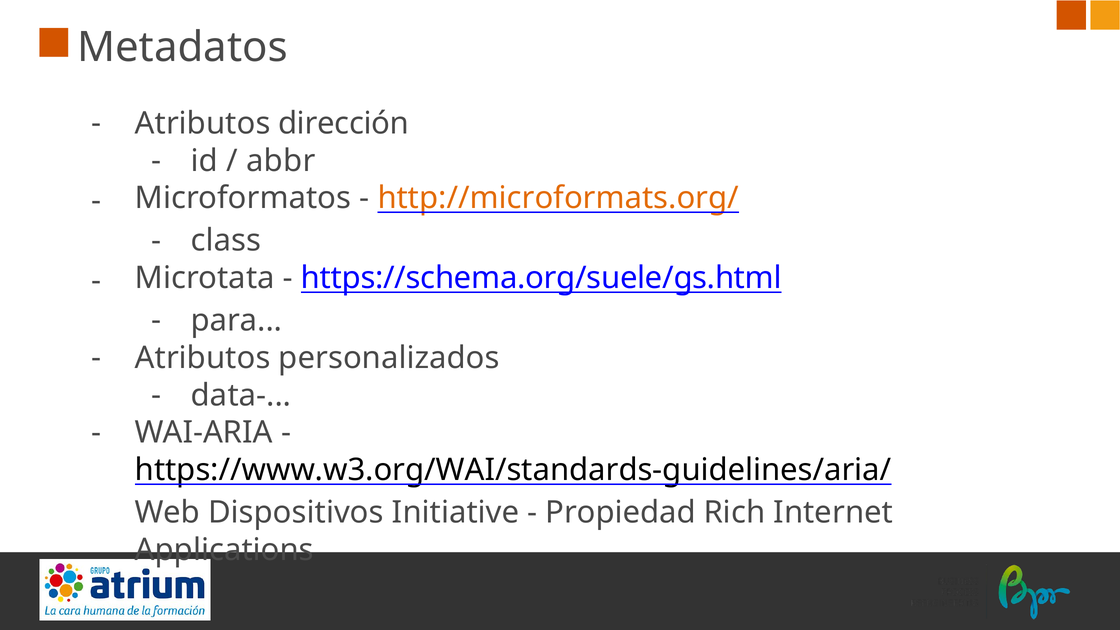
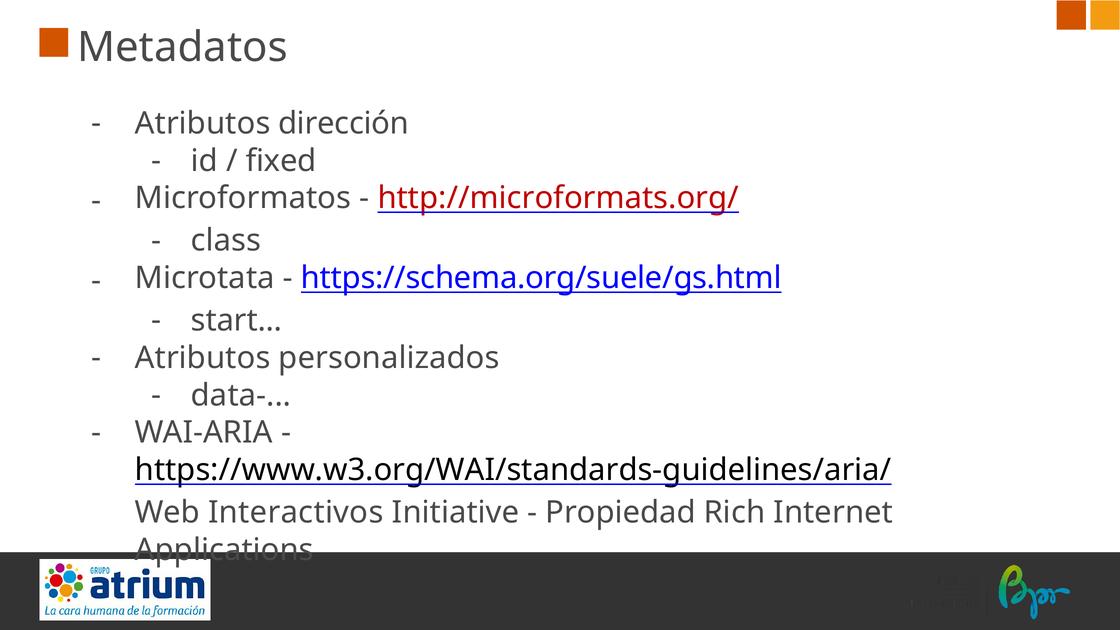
abbr: abbr -> fixed
http://microformats.org/ colour: orange -> red
para: para -> start
Dispositivos: Dispositivos -> Interactivos
